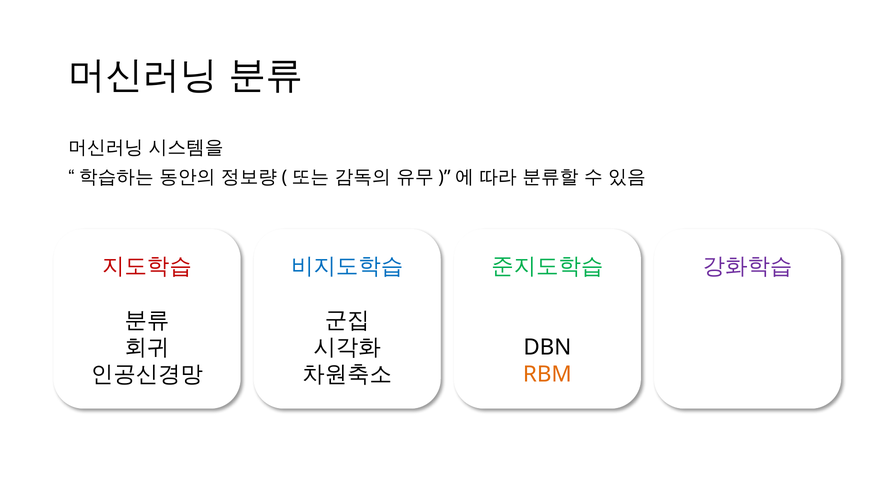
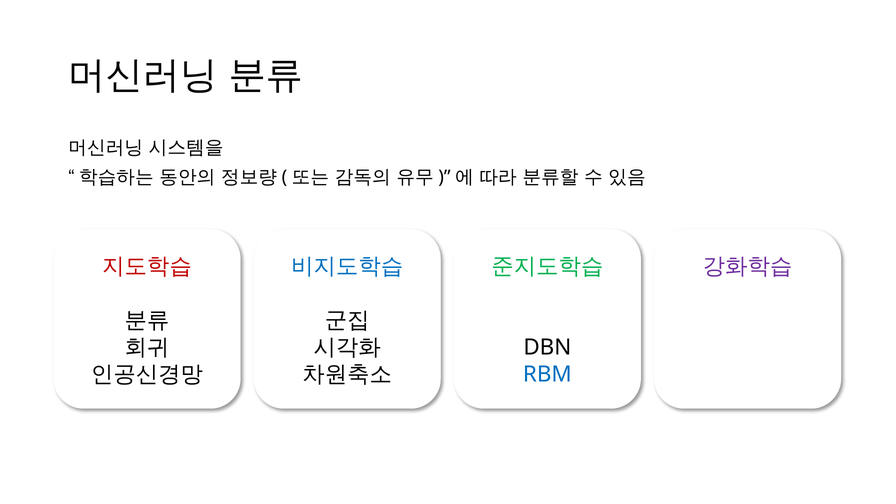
RBM colour: orange -> blue
